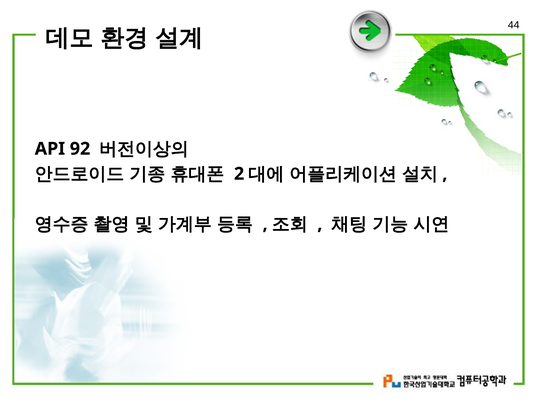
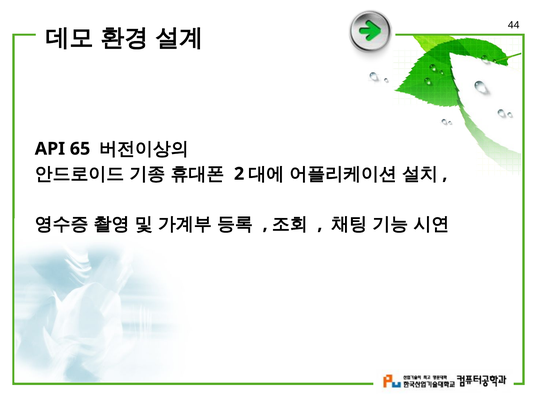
92: 92 -> 65
